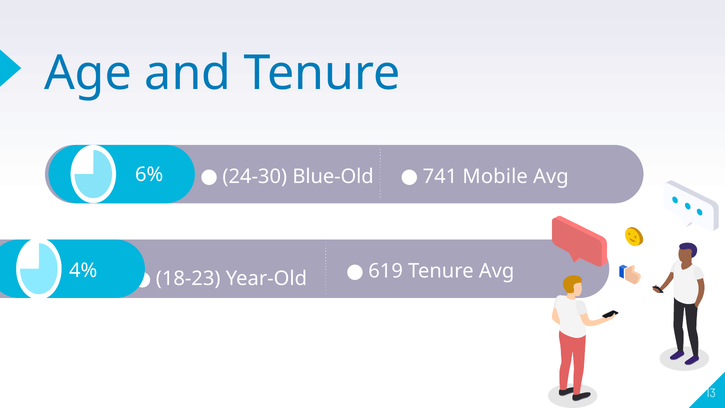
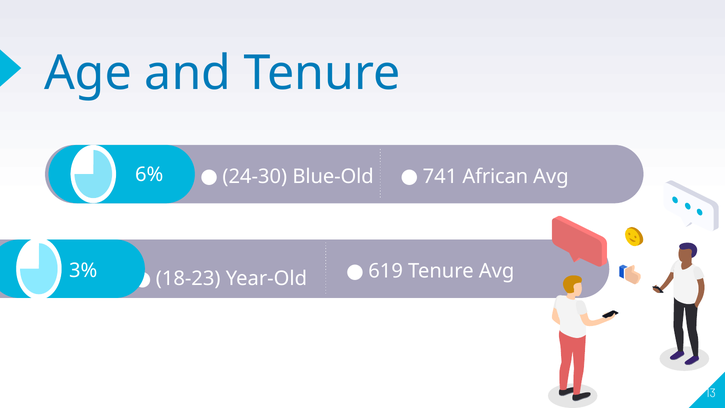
Mobile: Mobile -> African
4%: 4% -> 3%
